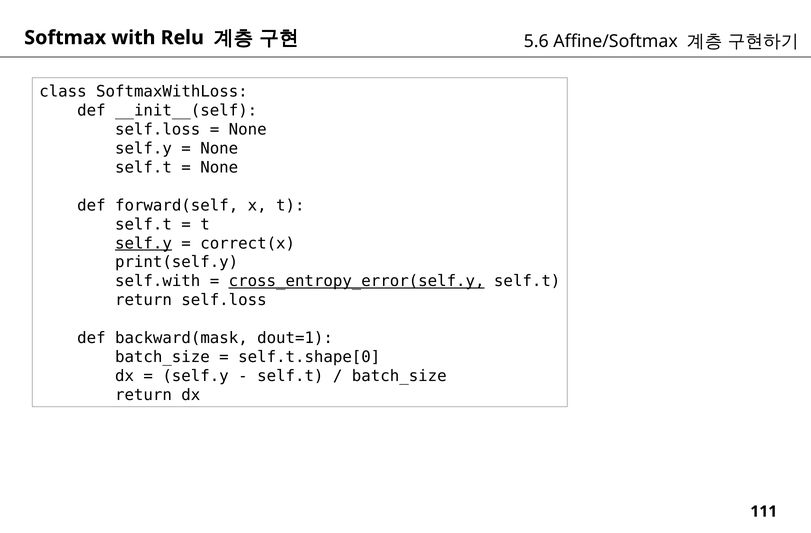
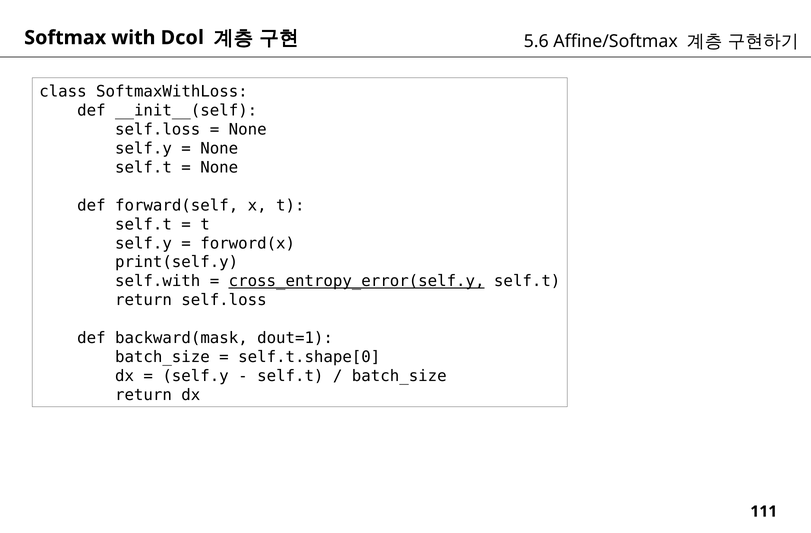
Relu: Relu -> Dcol
self.y at (143, 243) underline: present -> none
correct(x: correct(x -> forword(x
